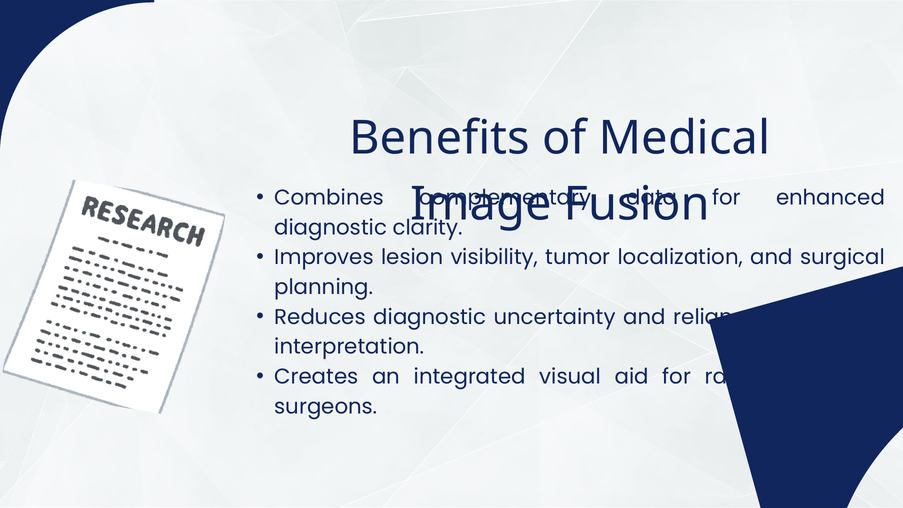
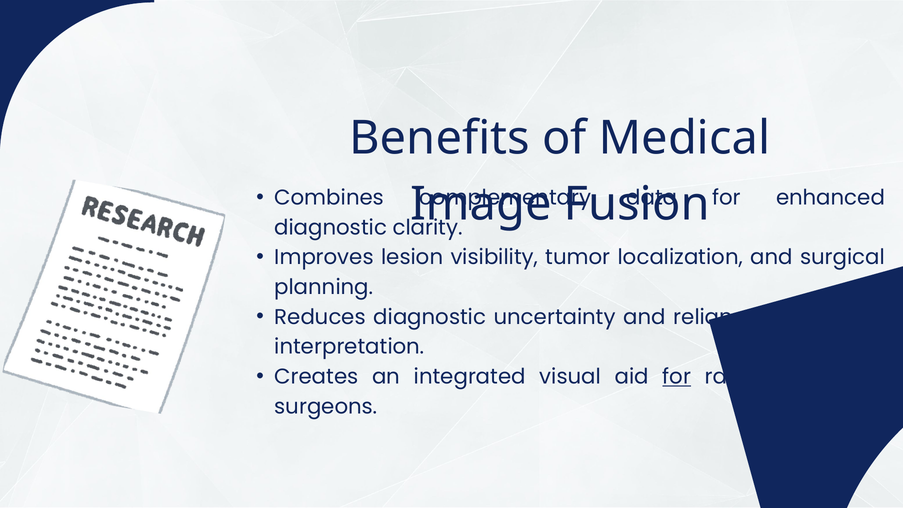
for at (677, 377) underline: none -> present
